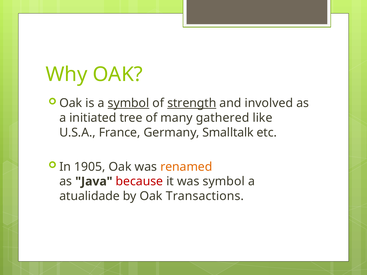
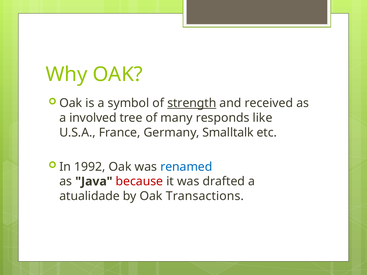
symbol at (128, 103) underline: present -> none
involved: involved -> received
initiated: initiated -> involved
gathered: gathered -> responds
1905: 1905 -> 1992
renamed colour: orange -> blue
was symbol: symbol -> drafted
